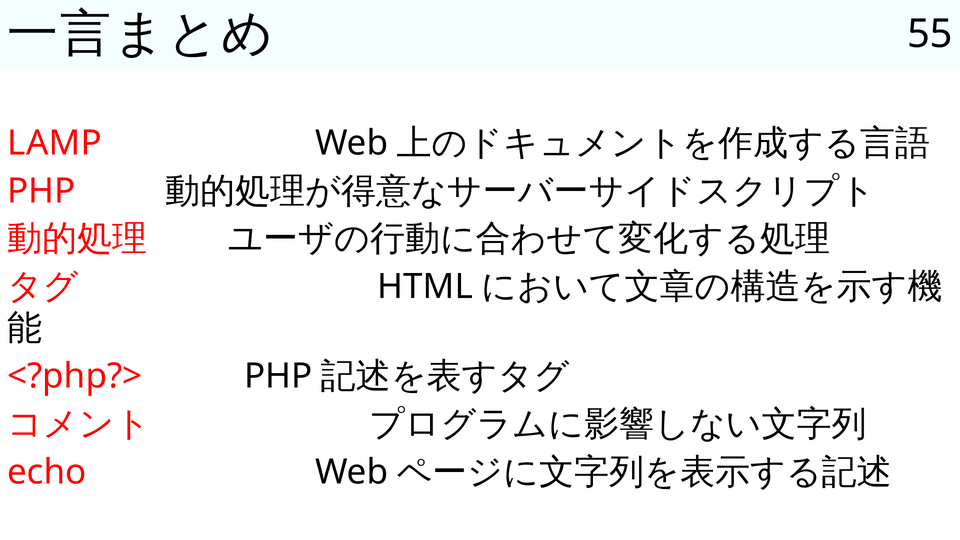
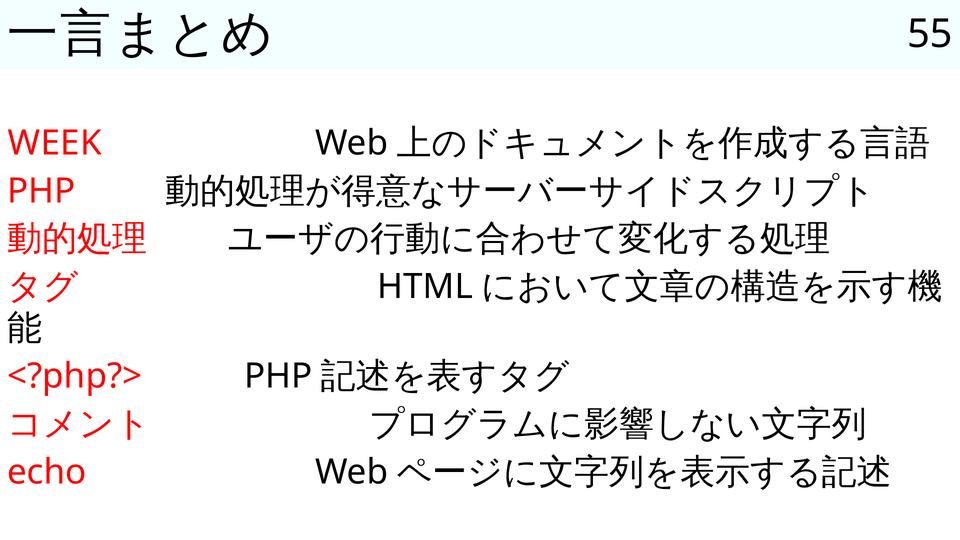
LAMP: LAMP -> WEEK
